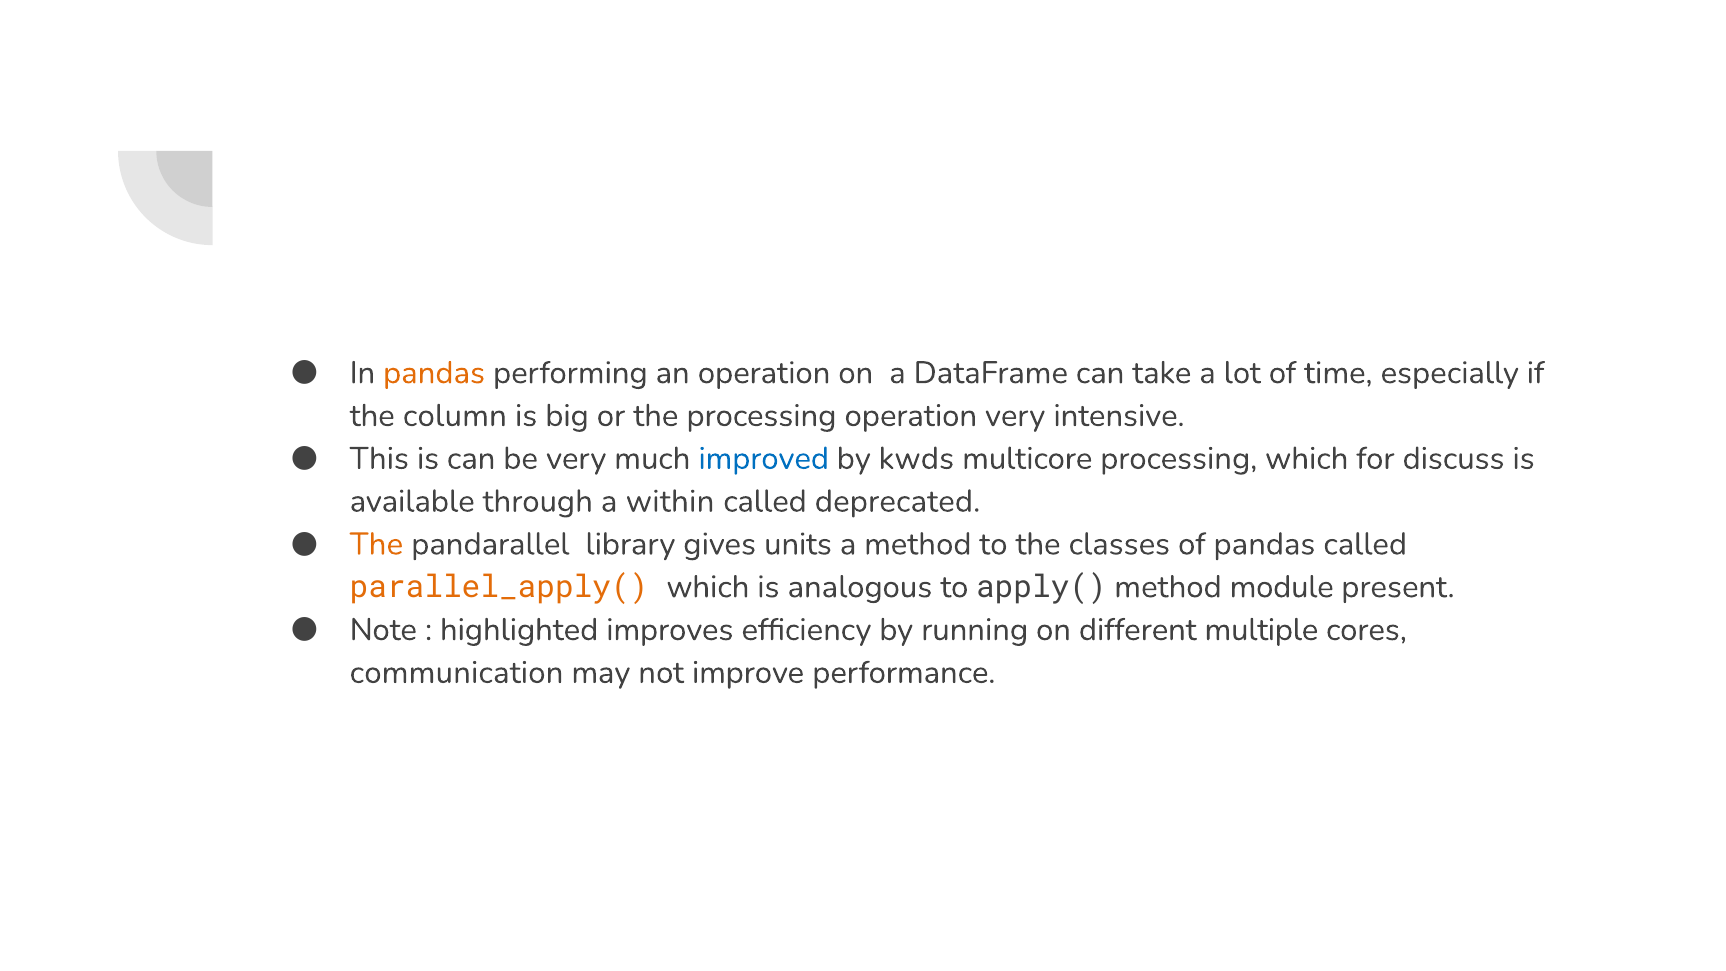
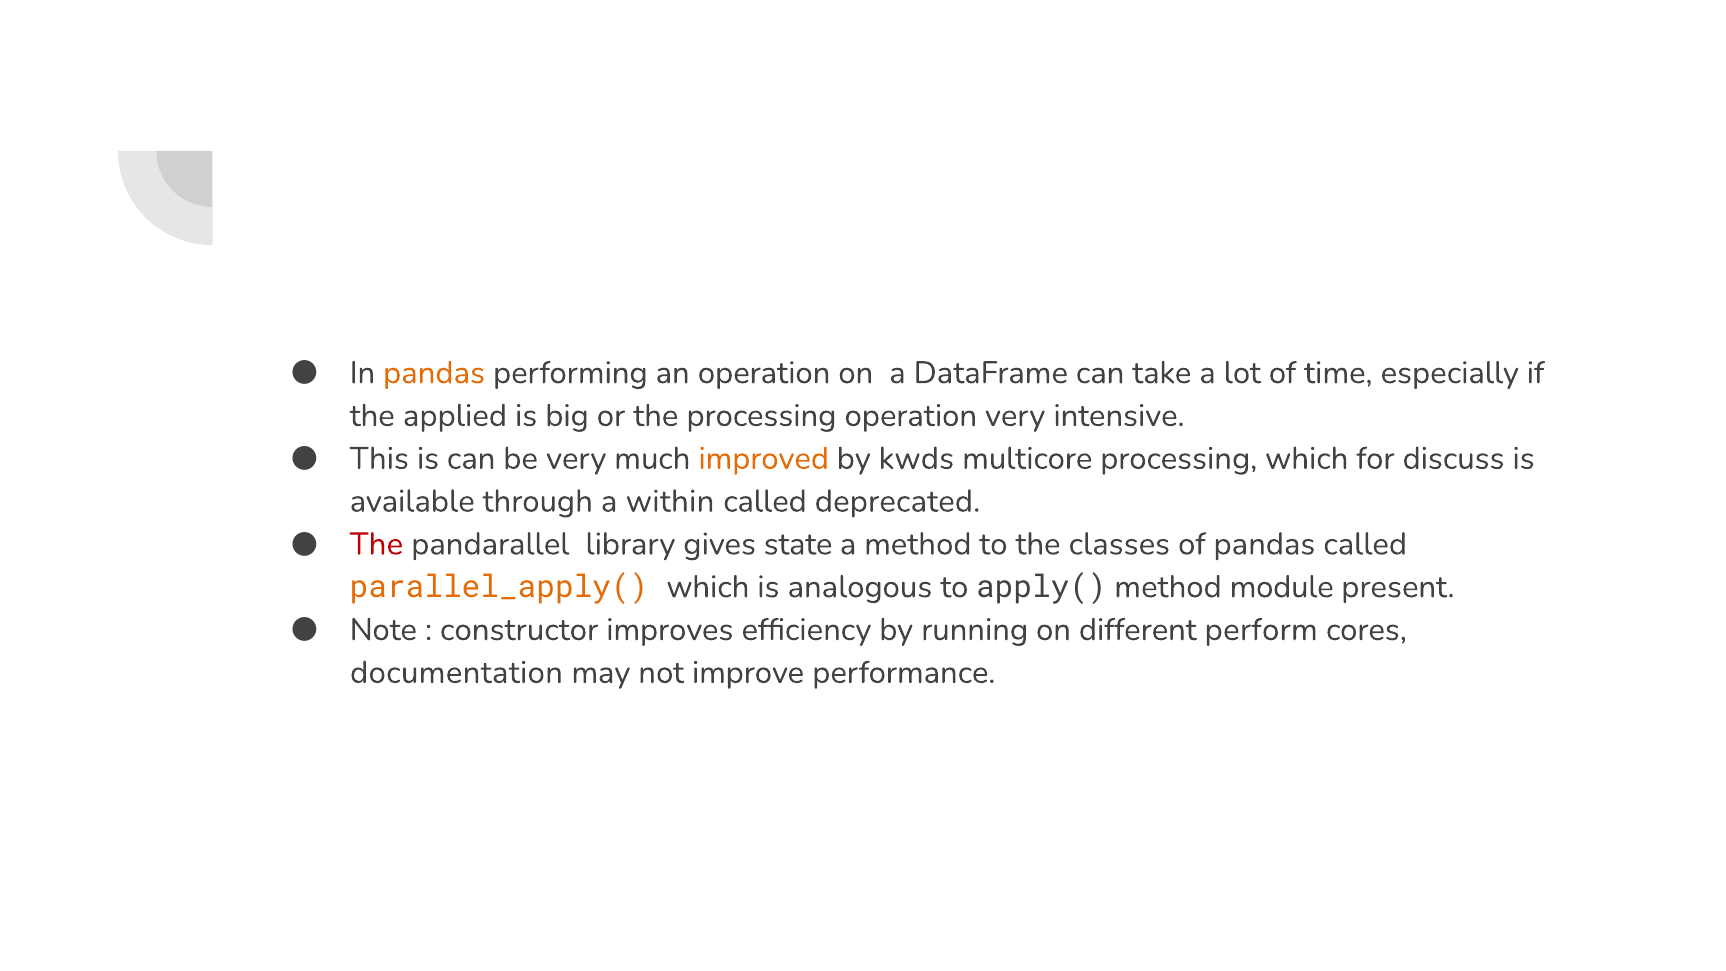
column: column -> applied
improved colour: blue -> orange
The at (376, 544) colour: orange -> red
units: units -> state
highlighted: highlighted -> constructor
multiple: multiple -> perform
communication: communication -> documentation
